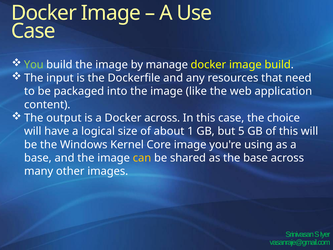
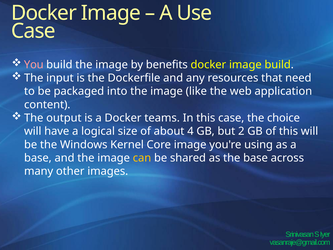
You colour: light green -> pink
manage: manage -> benefits
Docker across: across -> teams
1: 1 -> 4
5: 5 -> 2
